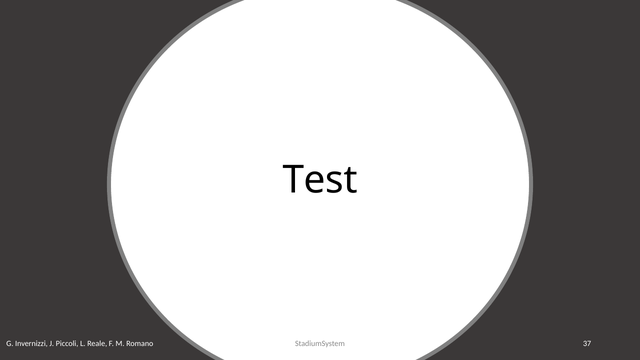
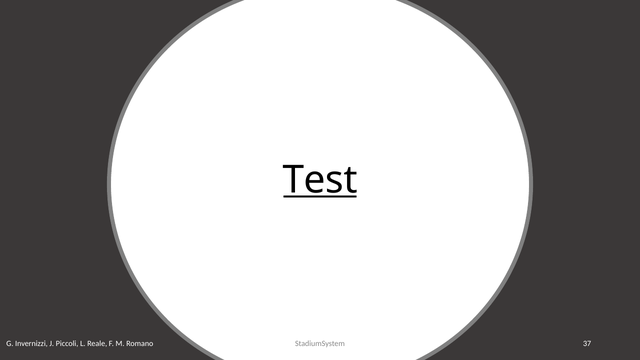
Test underline: none -> present
